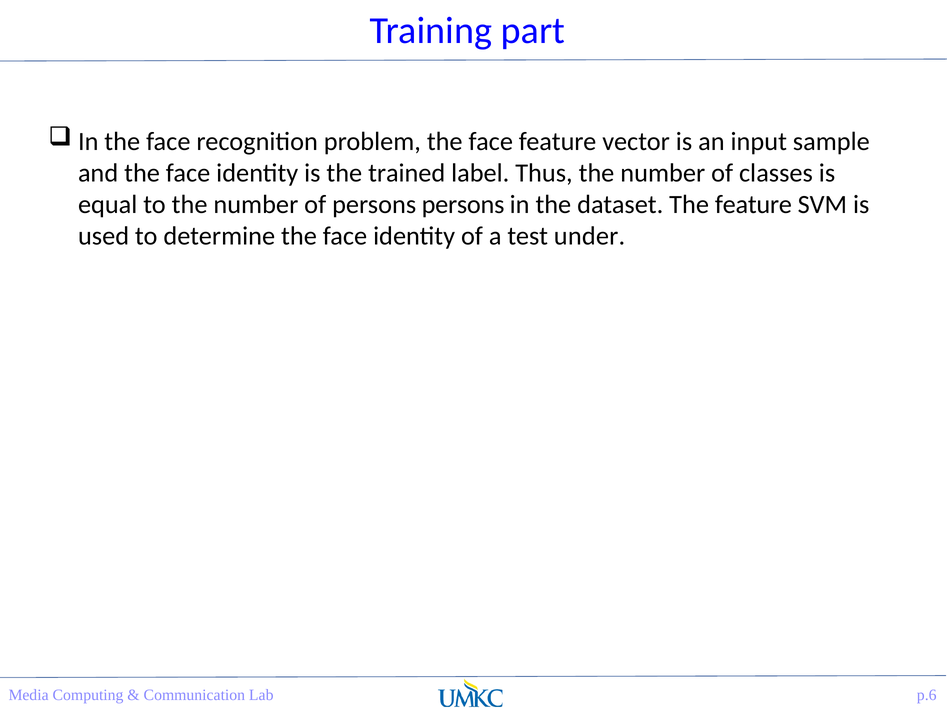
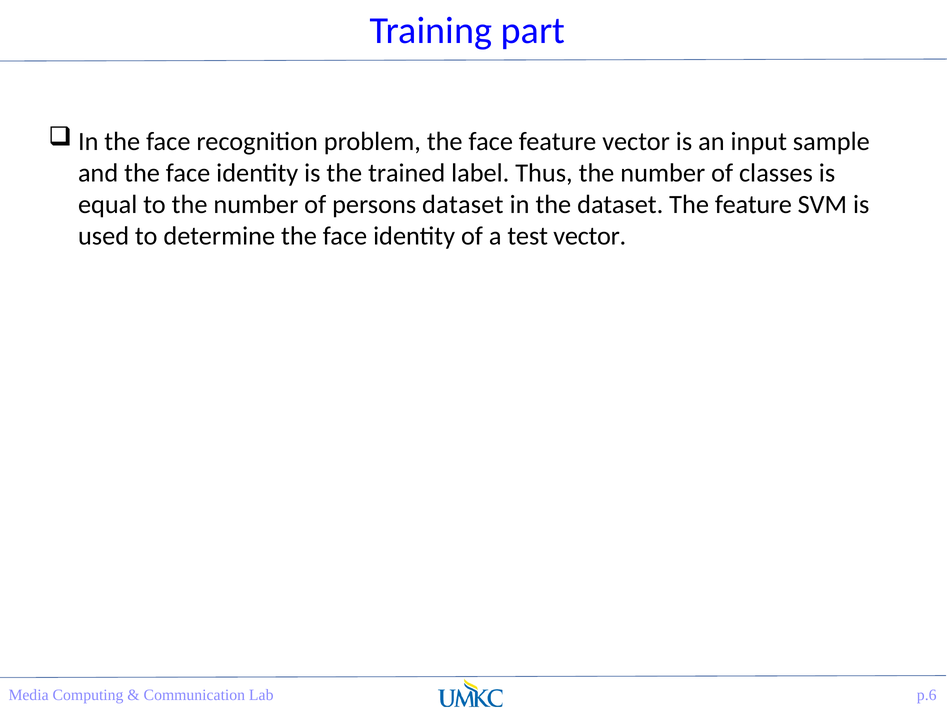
persons persons: persons -> dataset
test under: under -> vector
